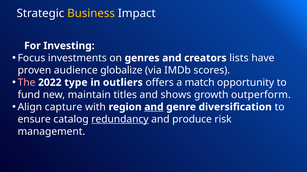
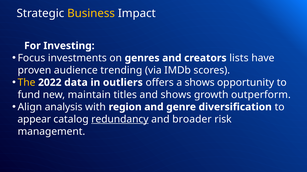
globalize: globalize -> trending
The colour: pink -> yellow
type: type -> data
a match: match -> shows
capture: capture -> analysis
and at (154, 107) underline: present -> none
ensure: ensure -> appear
produce: produce -> broader
